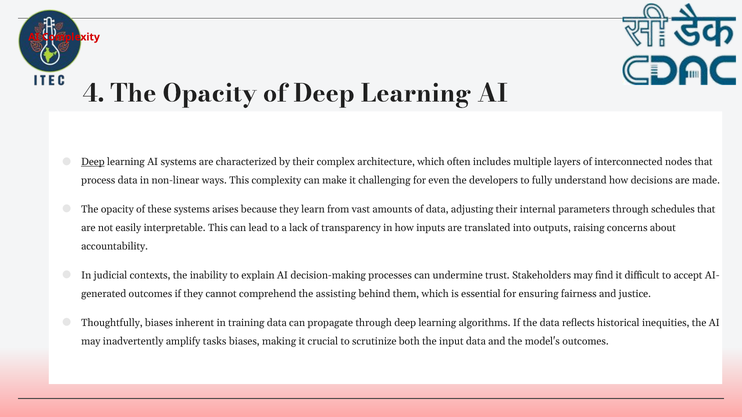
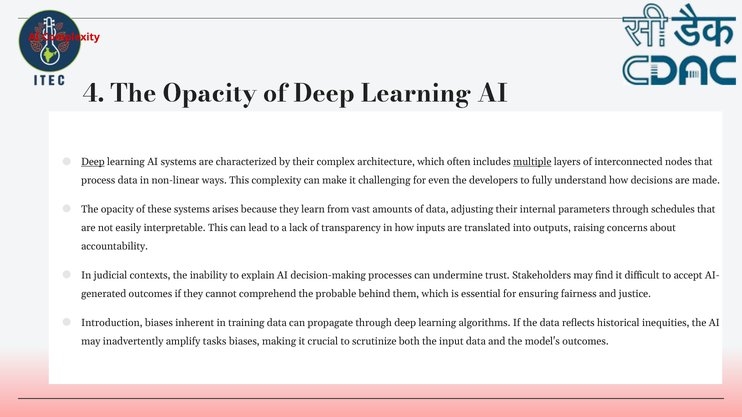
multiple underline: none -> present
assisting: assisting -> probable
Thoughtfully: Thoughtfully -> Introduction
